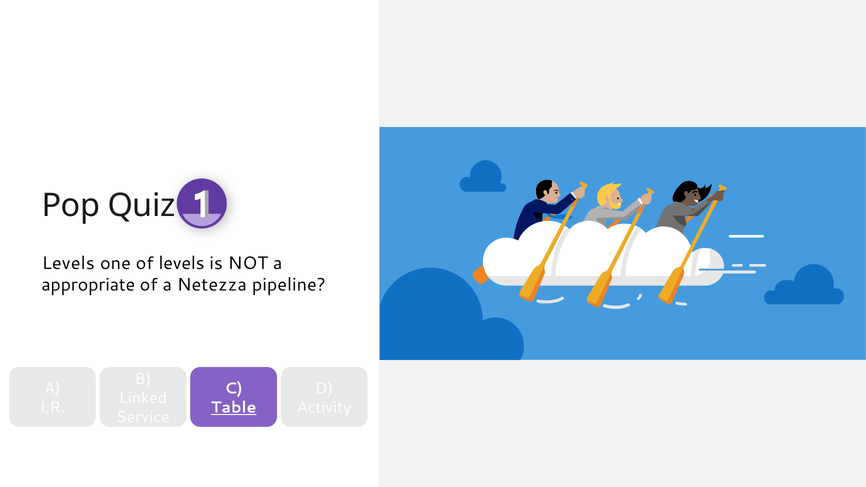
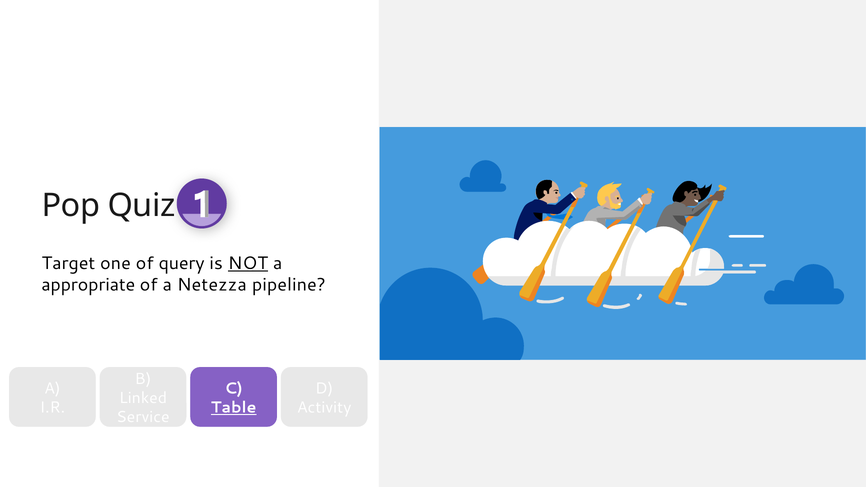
Levels at (68, 263): Levels -> Target
of levels: levels -> query
NOT underline: none -> present
